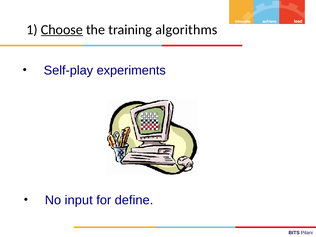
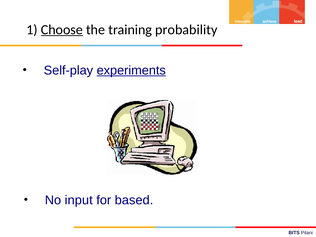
algorithms: algorithms -> probability
experiments underline: none -> present
define: define -> based
